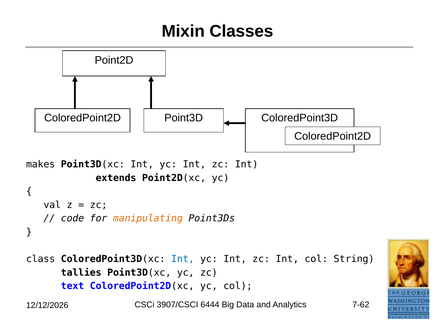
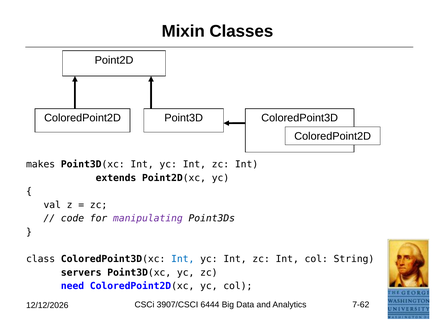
manipulating colour: orange -> purple
tallies: tallies -> servers
text: text -> need
